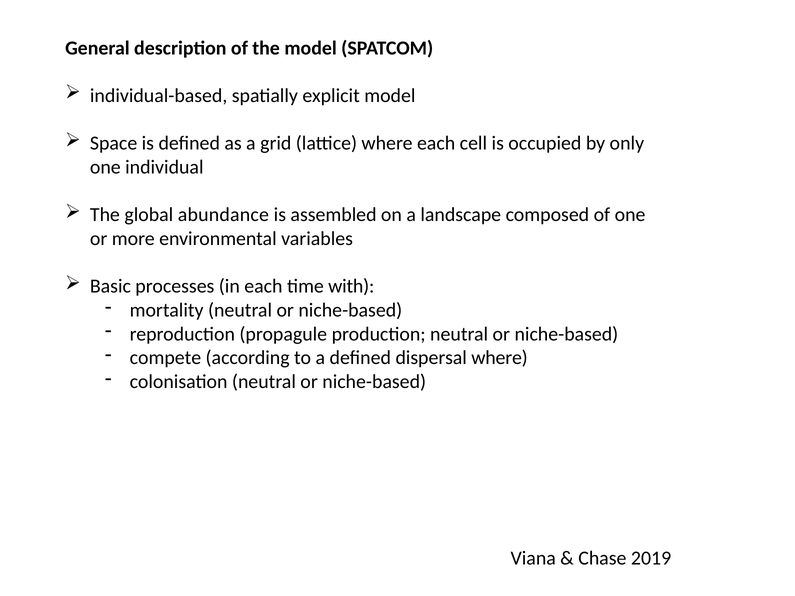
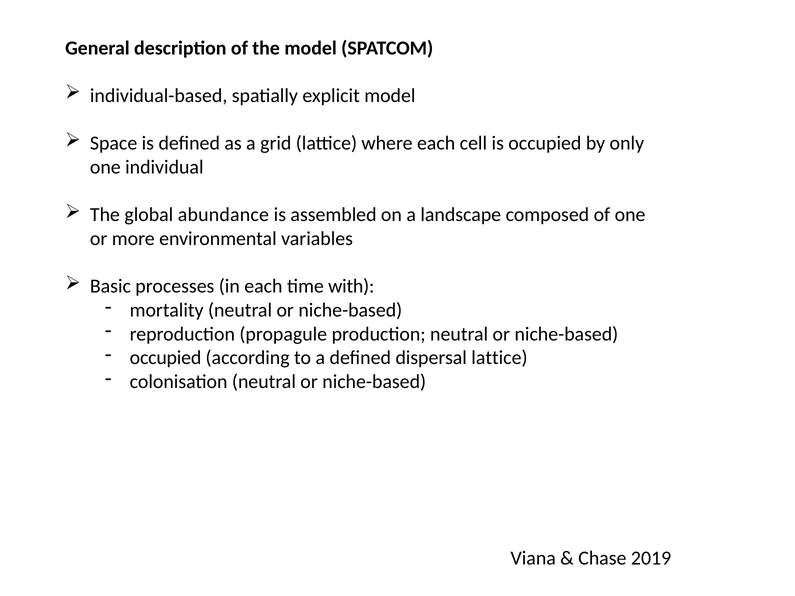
compete at (165, 358): compete -> occupied
dispersal where: where -> lattice
